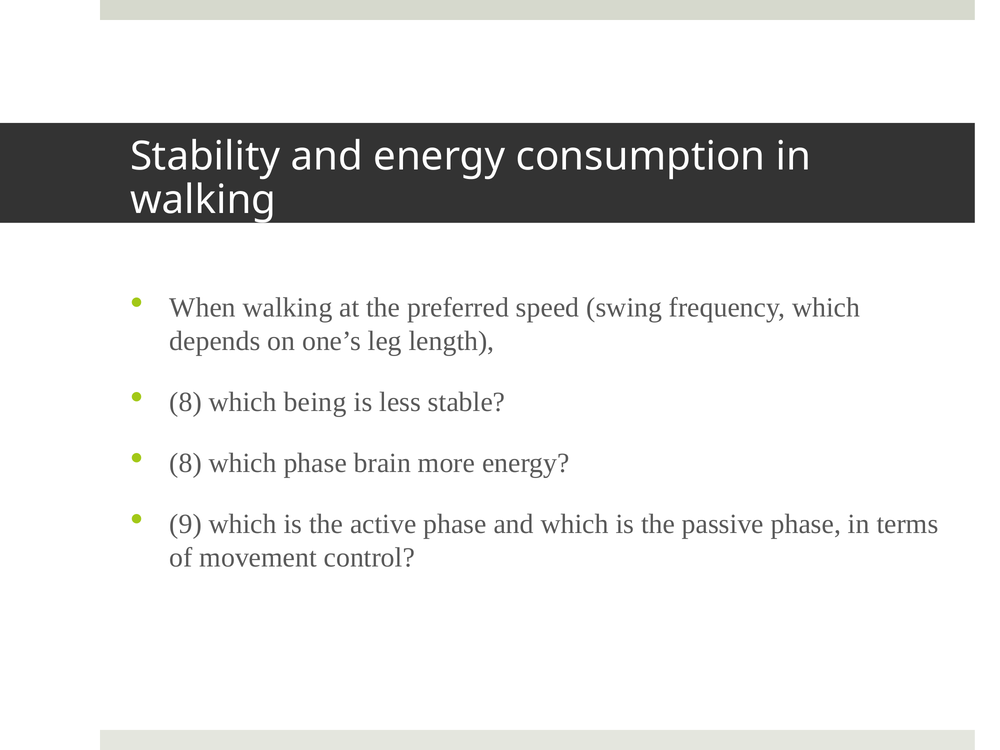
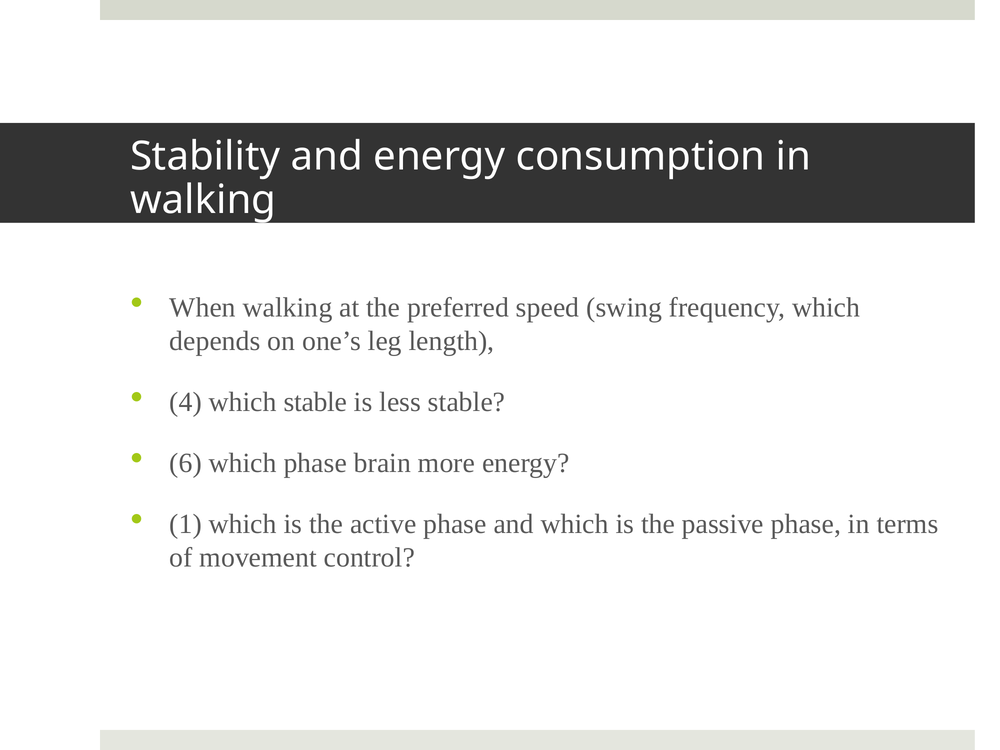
8 at (186, 402): 8 -> 4
which being: being -> stable
8 at (186, 463): 8 -> 6
9: 9 -> 1
